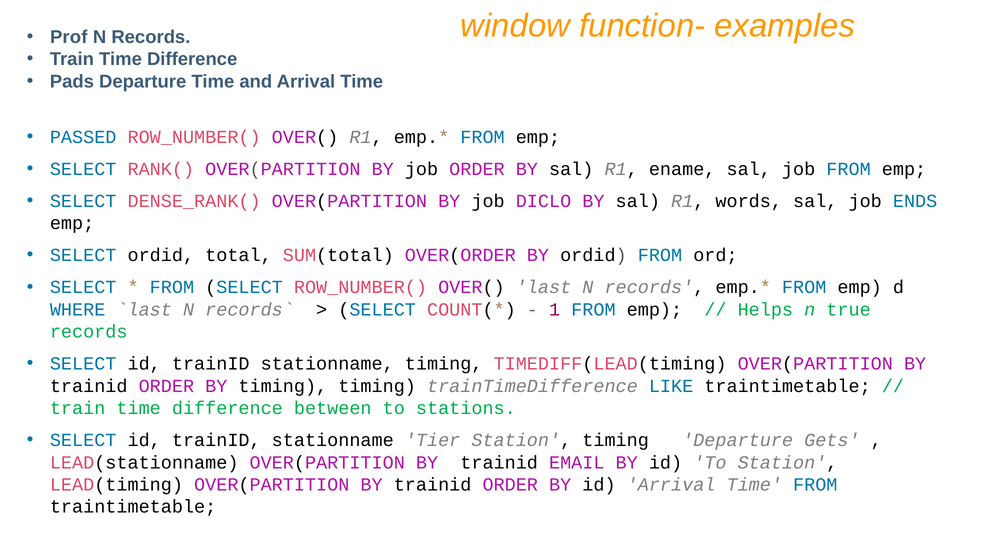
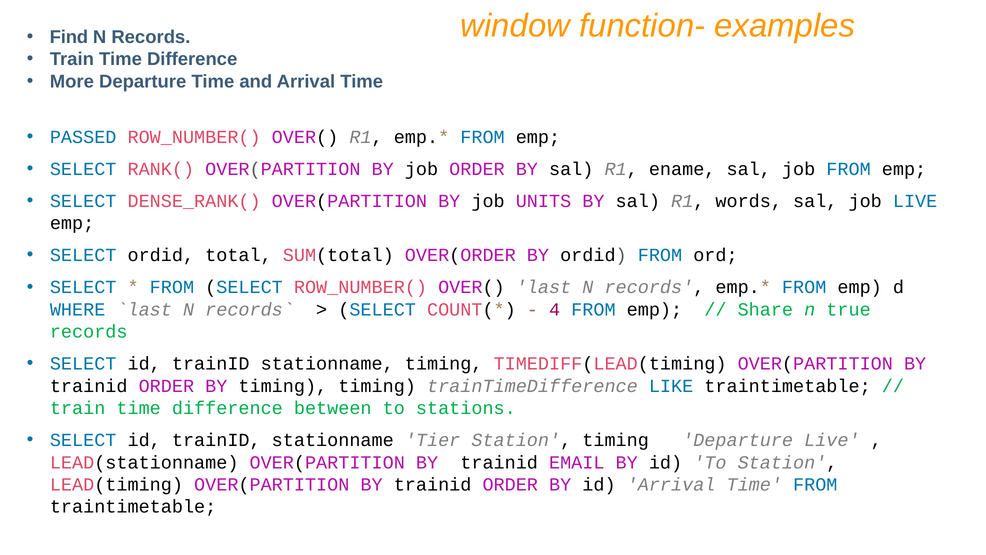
Prof: Prof -> Find
Pads: Pads -> More
DICLO: DICLO -> UNITS
job ENDS: ENDS -> LIVE
1: 1 -> 4
Helps: Helps -> Share
Departure Gets: Gets -> Live
